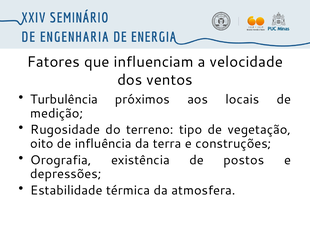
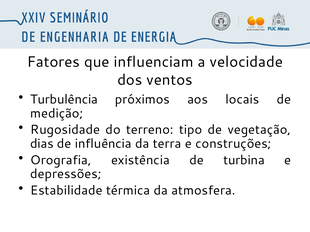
oito: oito -> dias
postos: postos -> turbina
